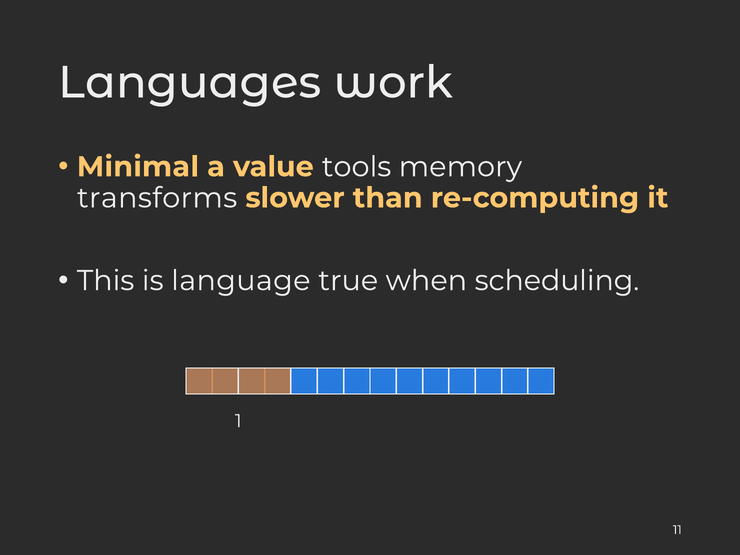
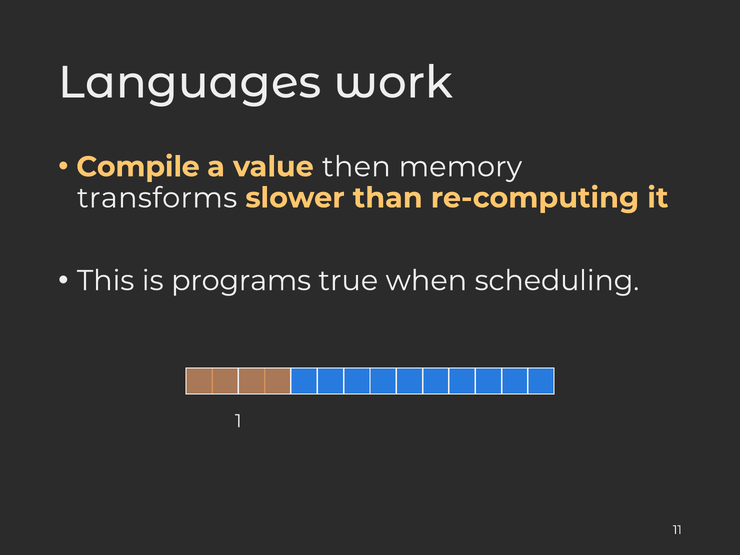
Minimal: Minimal -> Compile
tools: tools -> then
language: language -> programs
